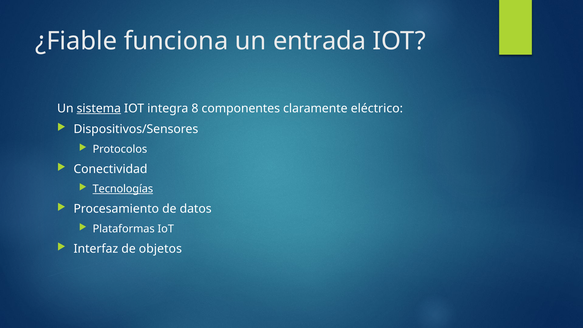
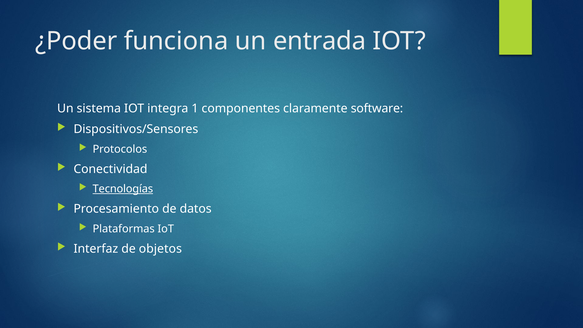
¿Fiable: ¿Fiable -> ¿Poder
sistema underline: present -> none
8: 8 -> 1
eléctrico: eléctrico -> software
